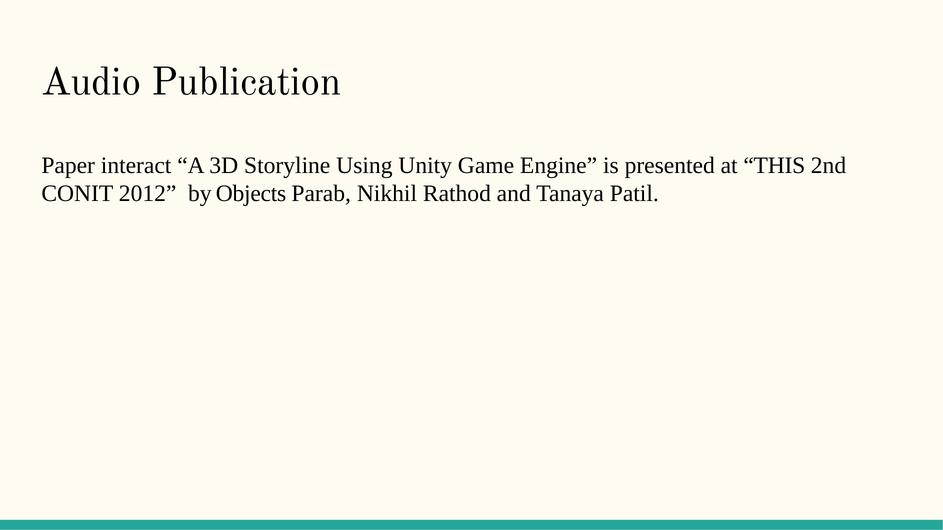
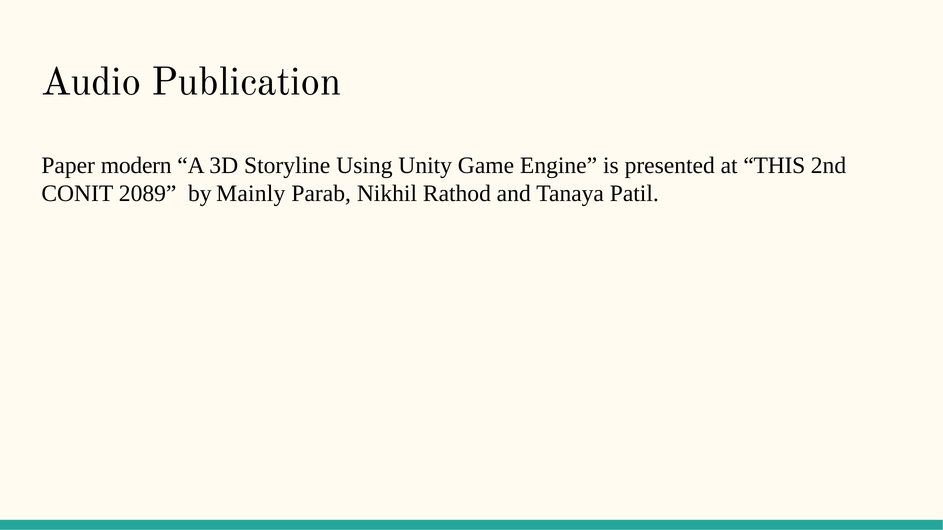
interact: interact -> modern
2012: 2012 -> 2089
Objects: Objects -> Mainly
